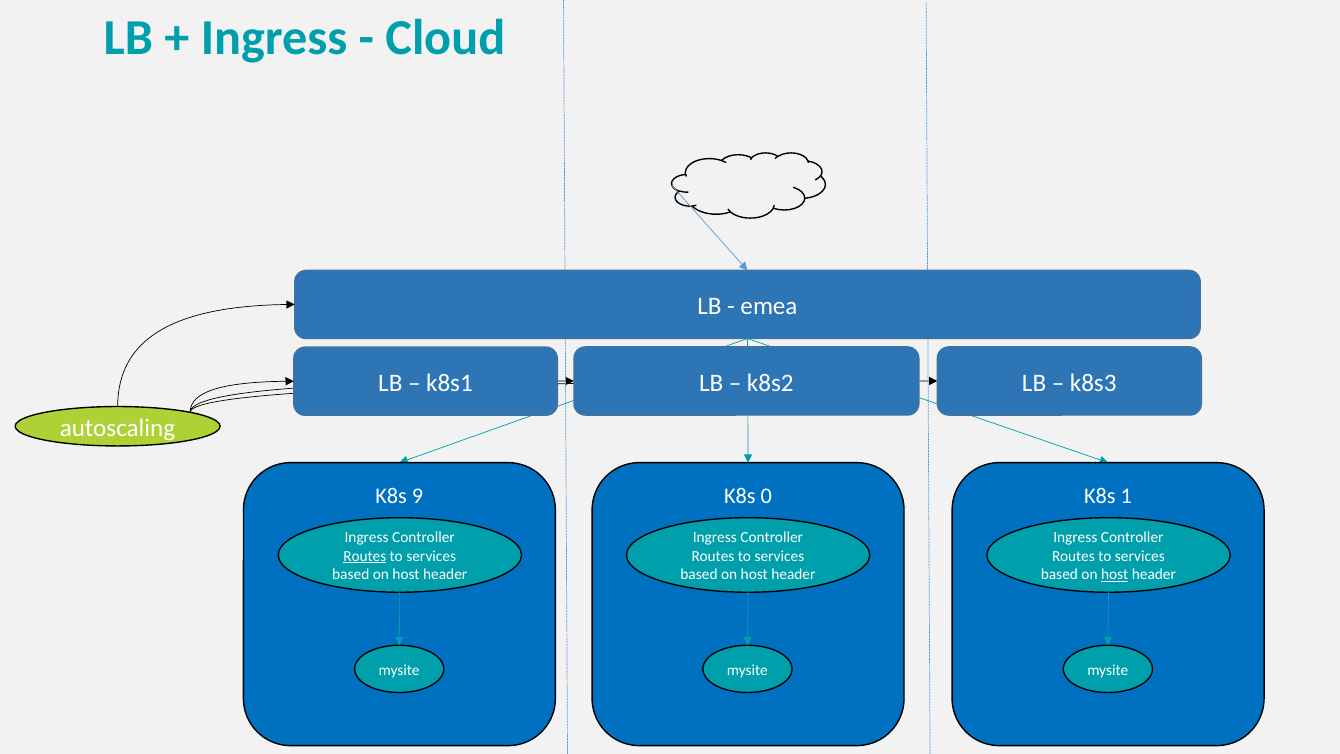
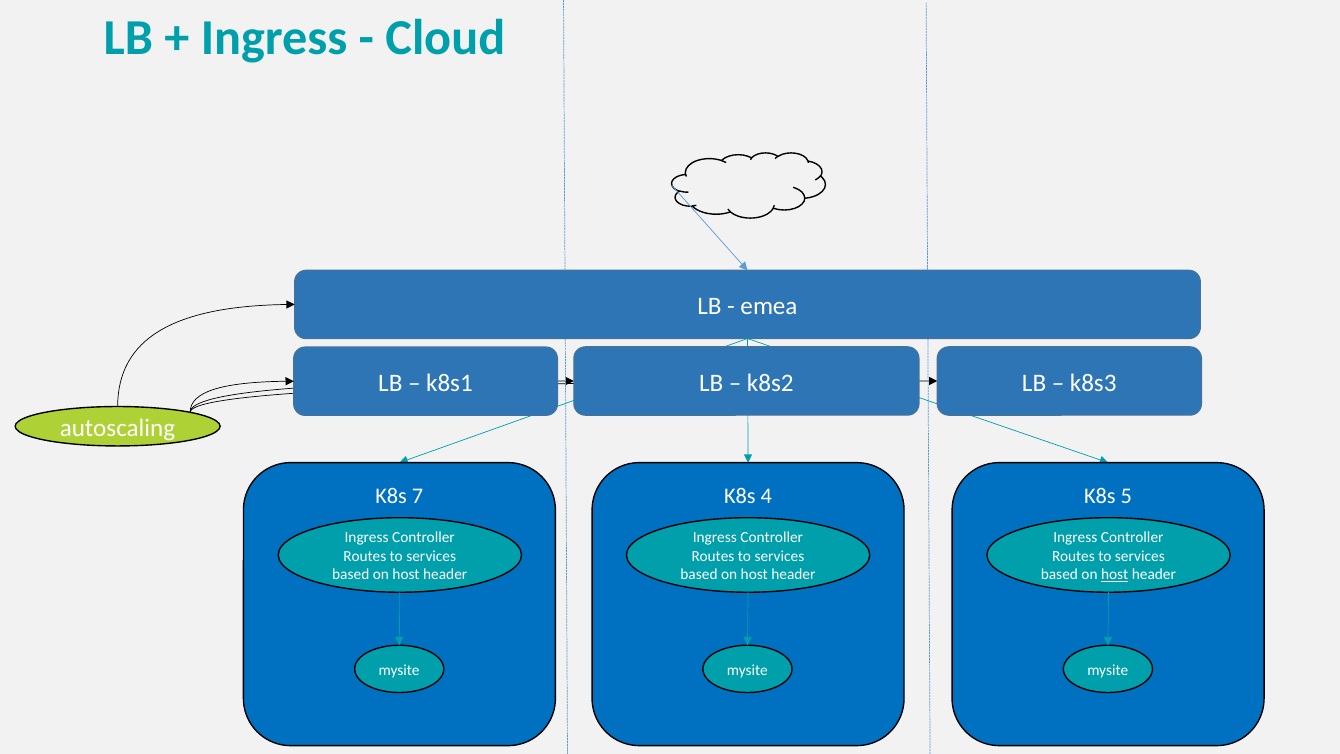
9: 9 -> 7
0: 0 -> 4
1: 1 -> 5
Routes at (365, 556) underline: present -> none
